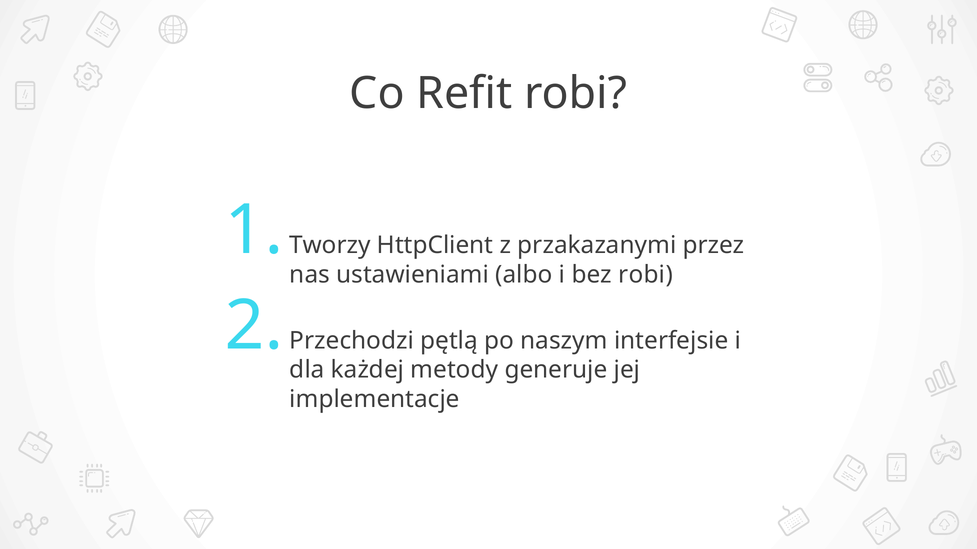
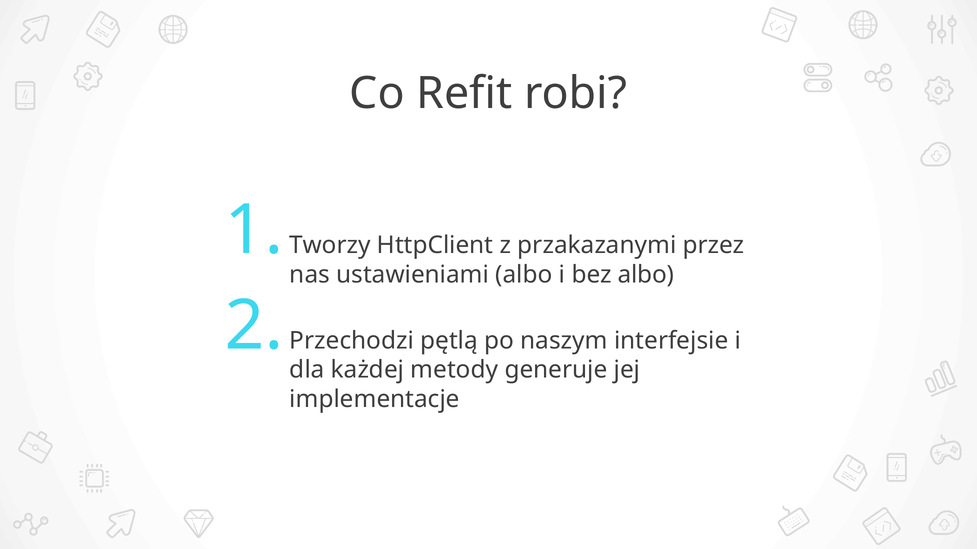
bez robi: robi -> albo
